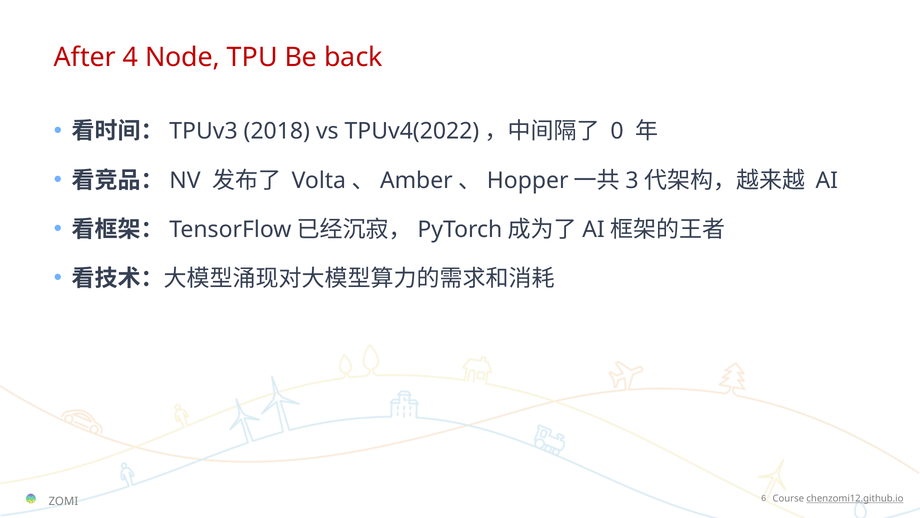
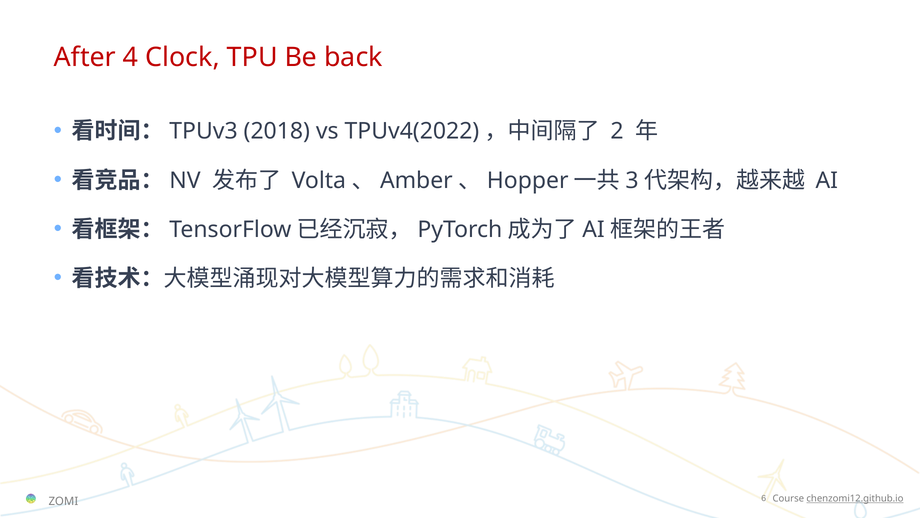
Node: Node -> Clock
0: 0 -> 2
